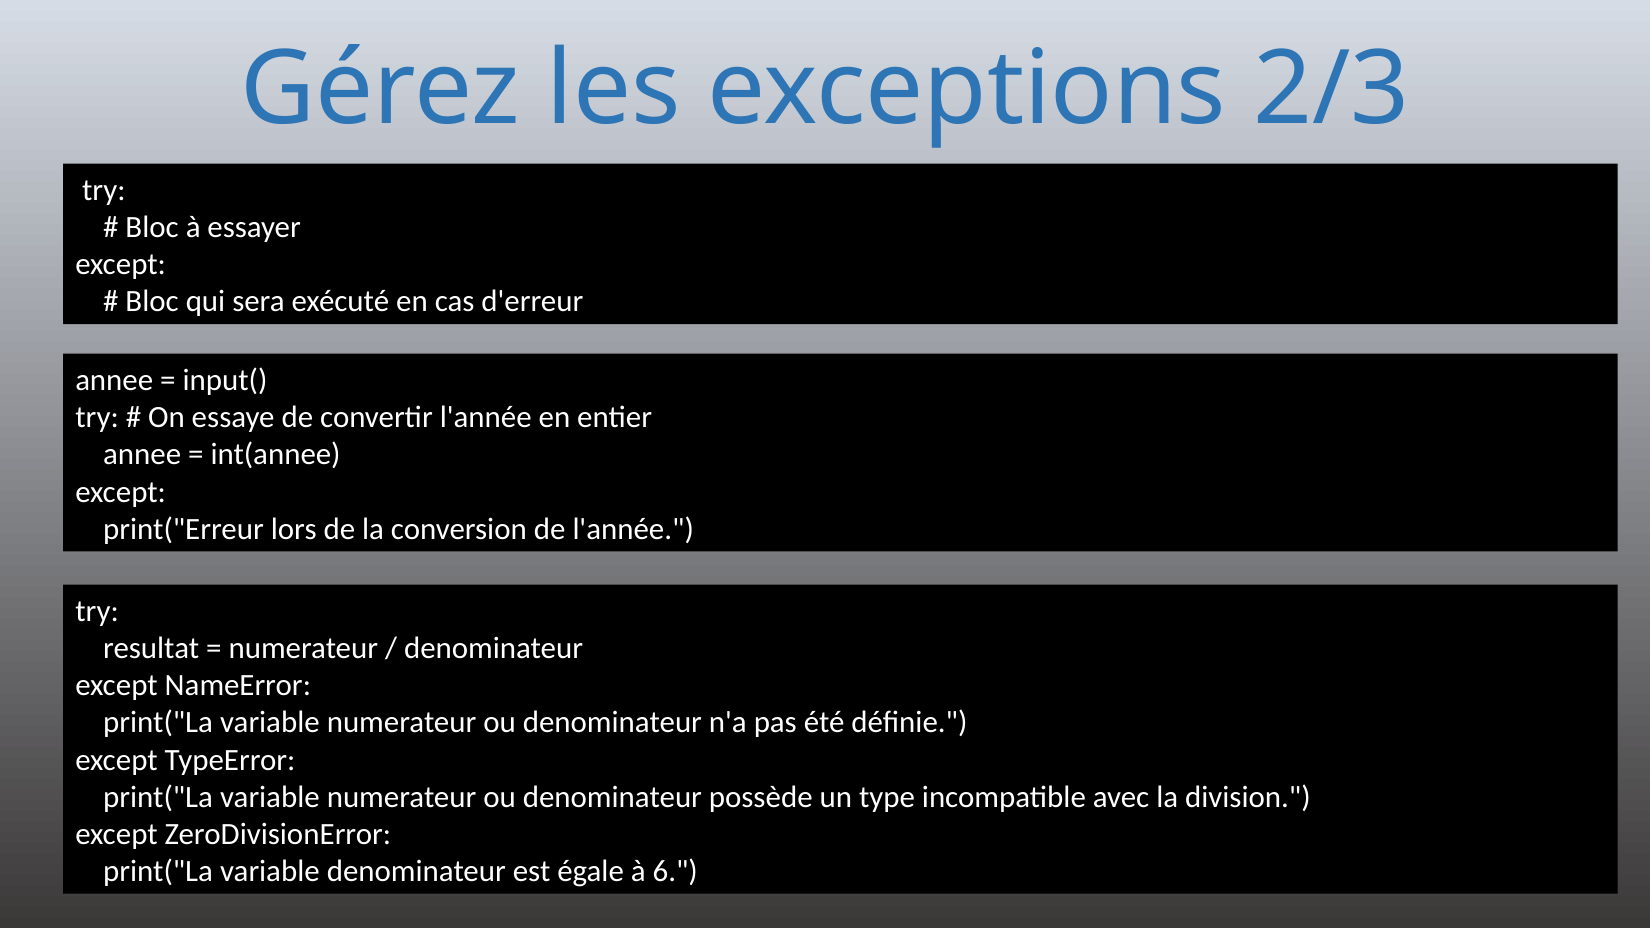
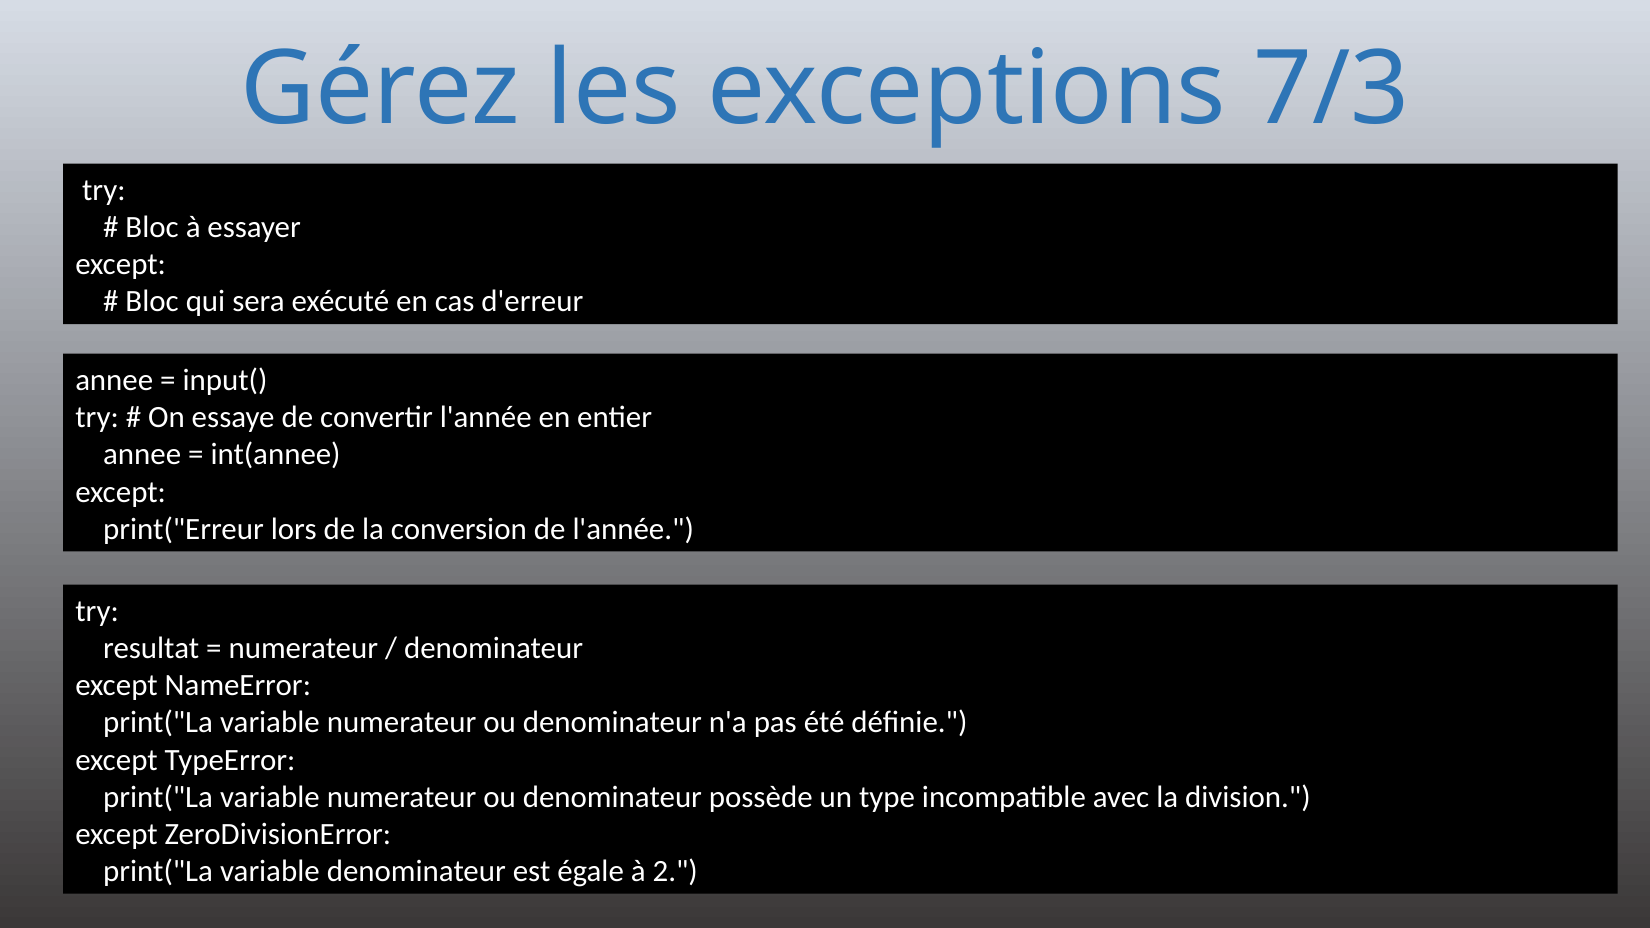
2/3: 2/3 -> 7/3
6: 6 -> 2
